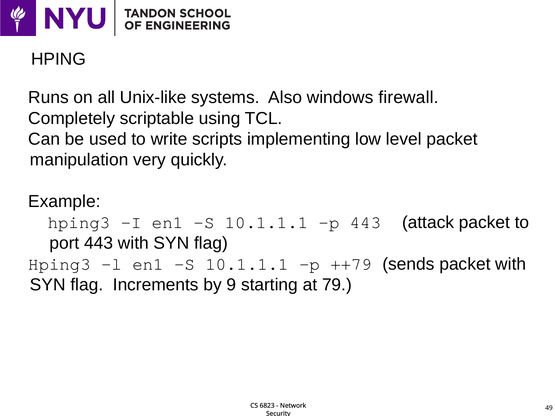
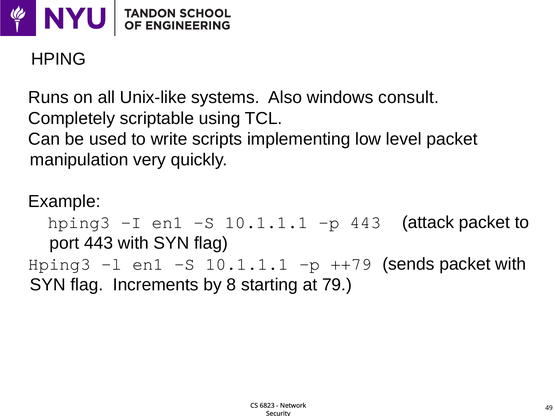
firewall: firewall -> consult
9: 9 -> 8
